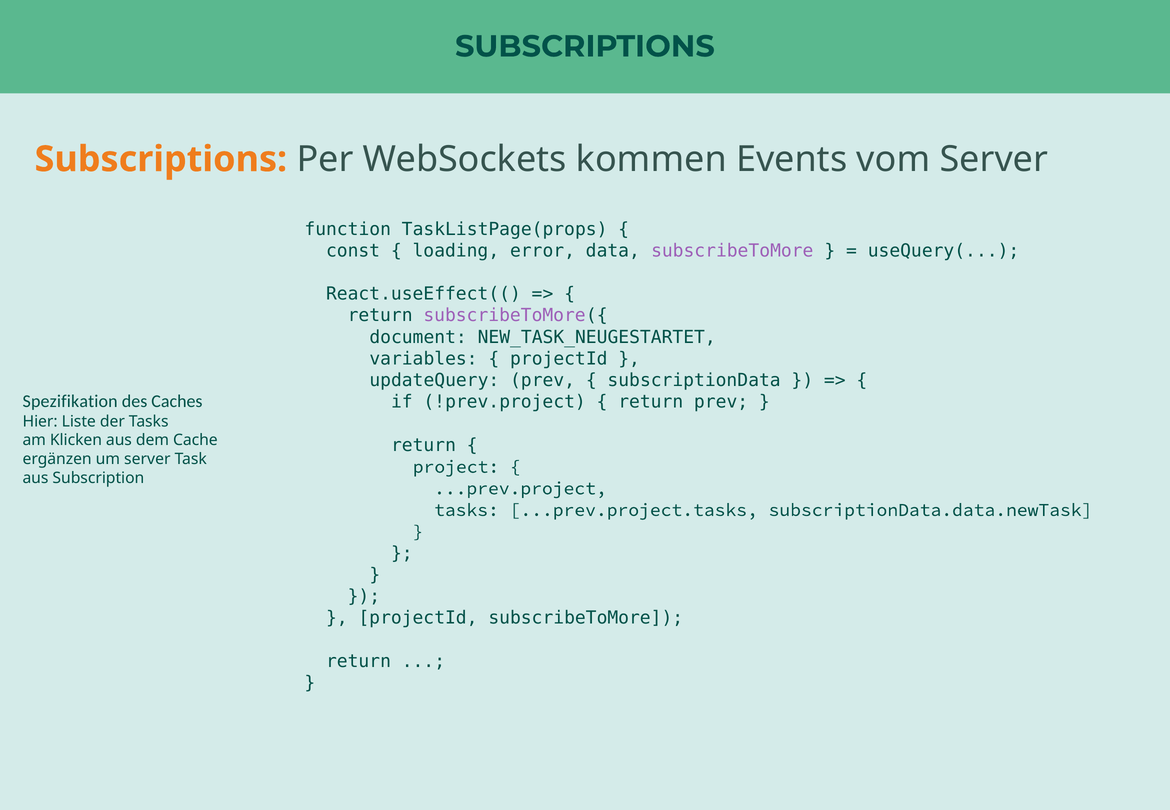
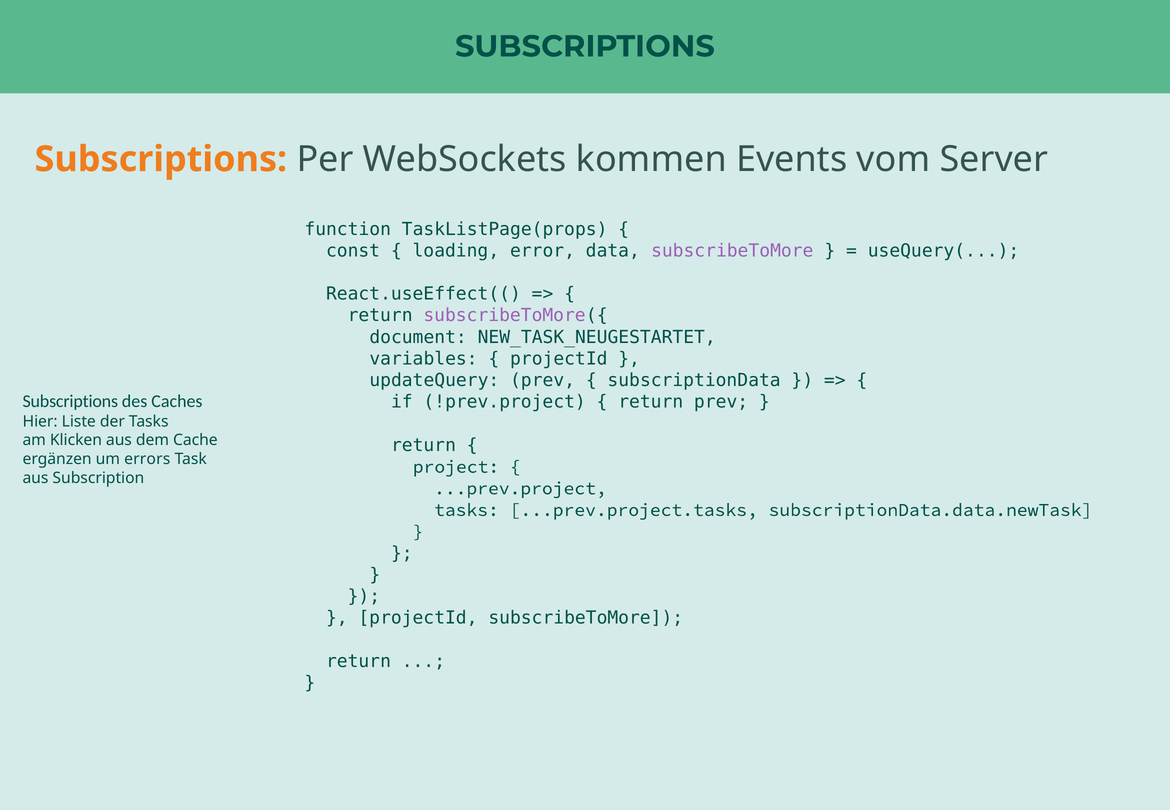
Spezifikation at (70, 401): Spezifikation -> Subscriptions
um server: server -> errors
